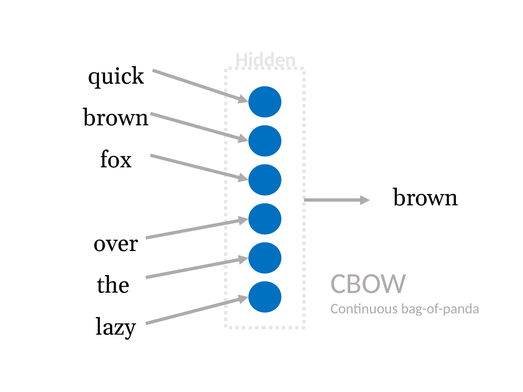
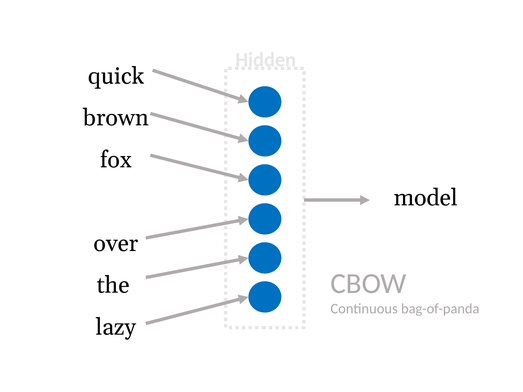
brown at (426, 198): brown -> model
